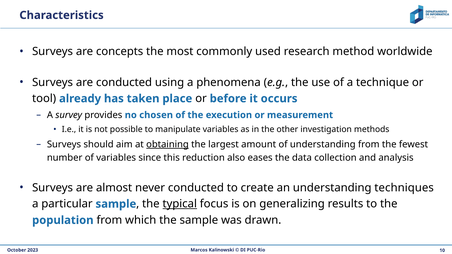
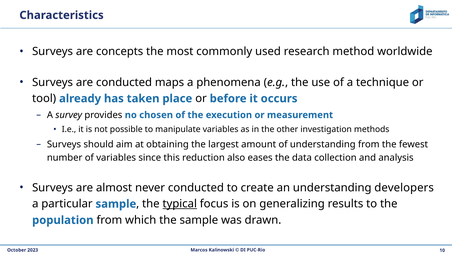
using: using -> maps
obtaining underline: present -> none
techniques: techniques -> developers
